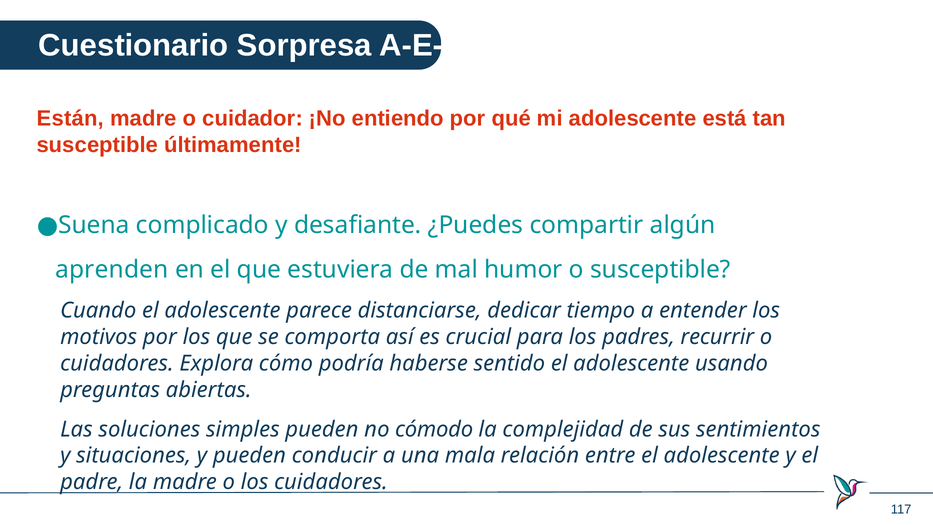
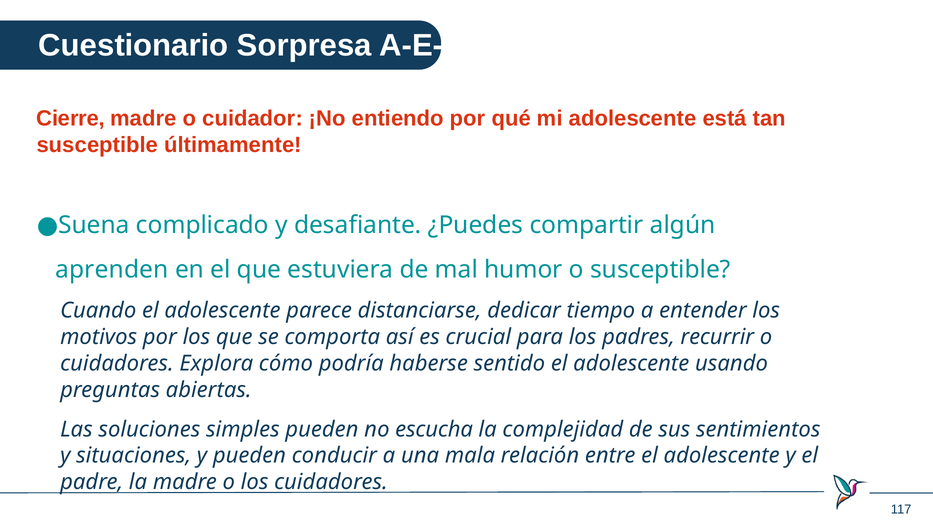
Están: Están -> Cierre
cómodo: cómodo -> escucha
